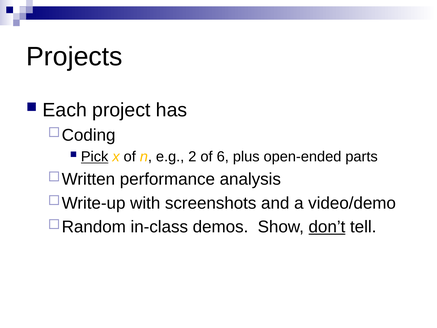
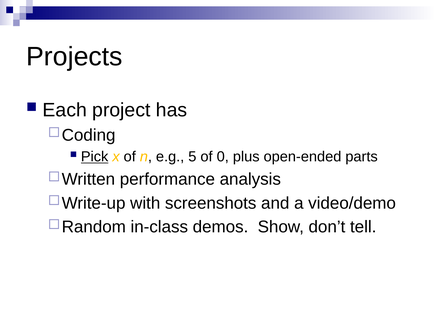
2: 2 -> 5
6: 6 -> 0
don’t underline: present -> none
